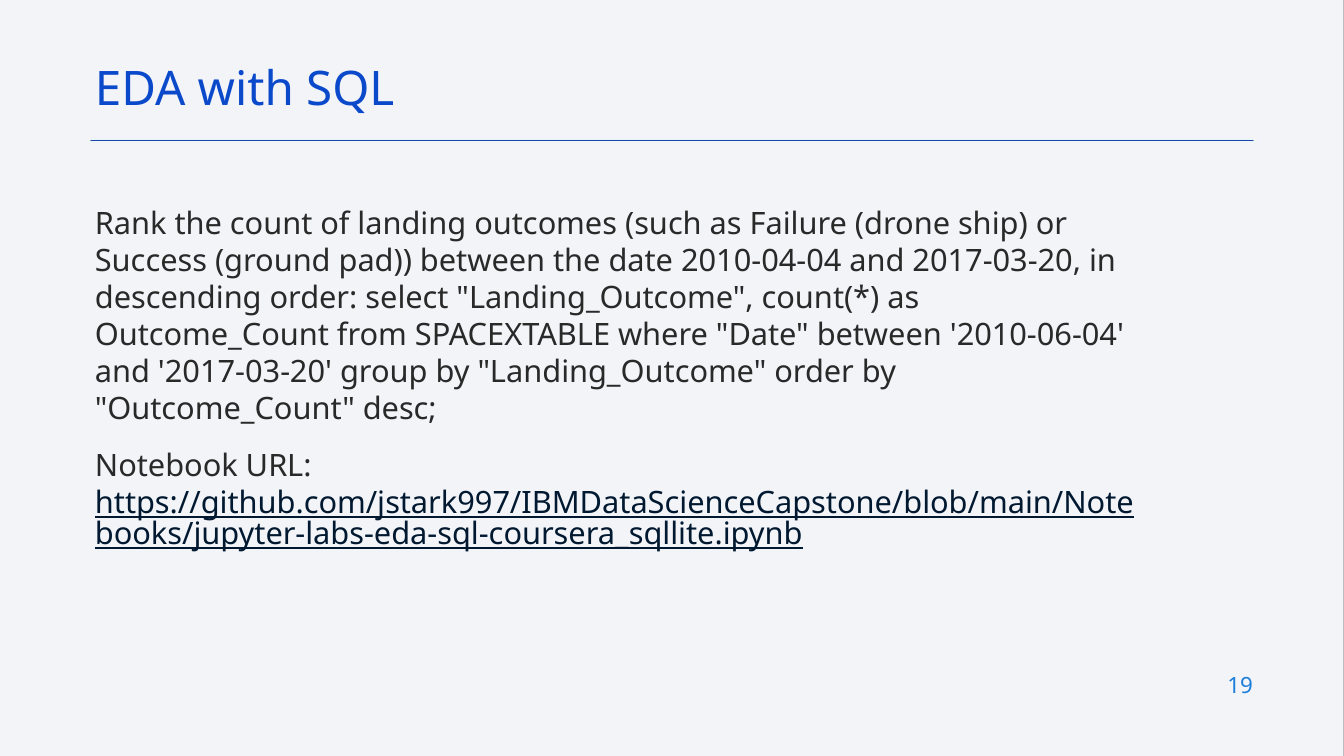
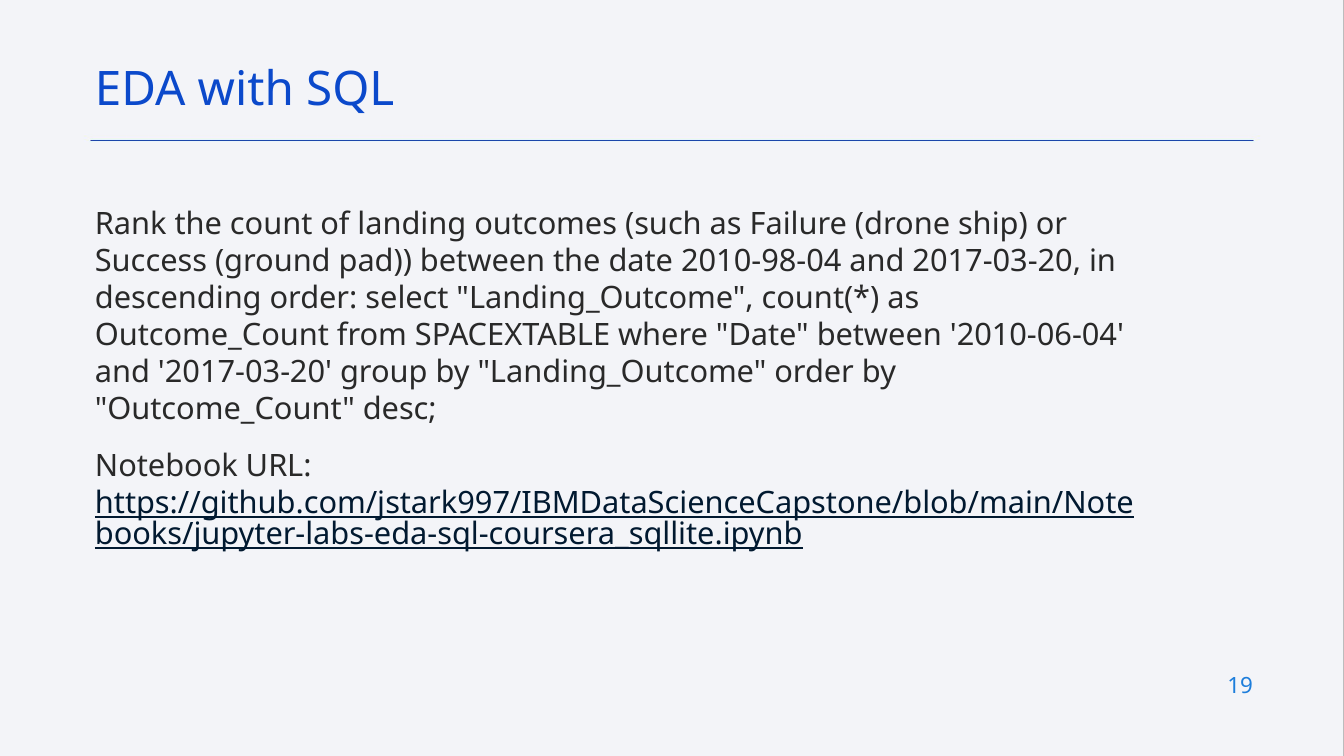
2010-04-04: 2010-04-04 -> 2010-98-04
